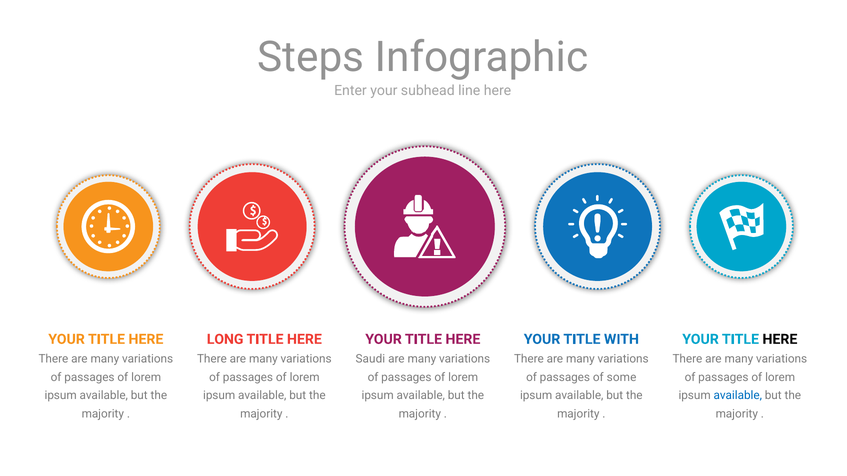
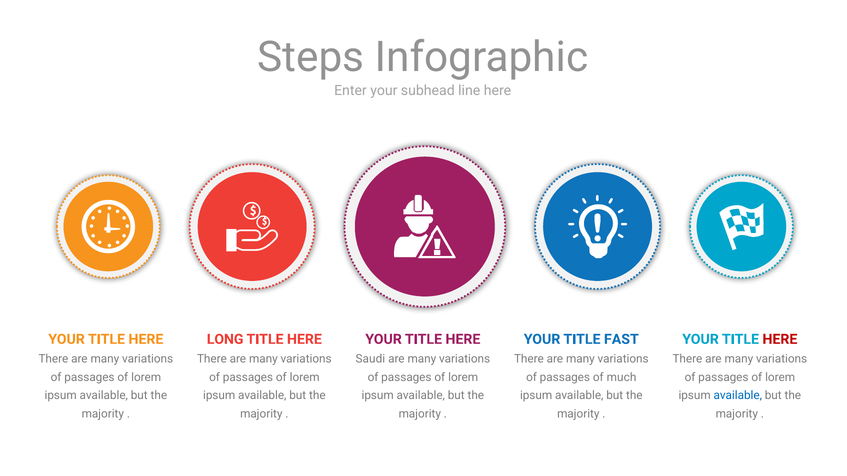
WITH: WITH -> FAST
HERE at (780, 340) colour: black -> red
some: some -> much
